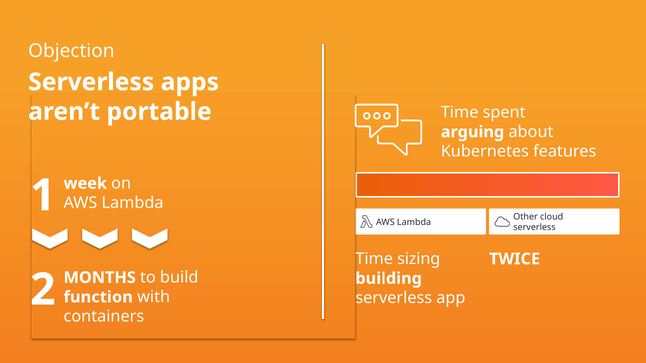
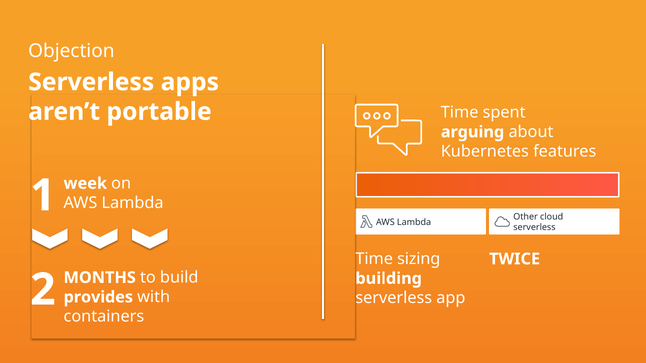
function: function -> provides
